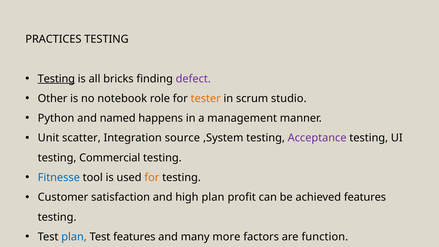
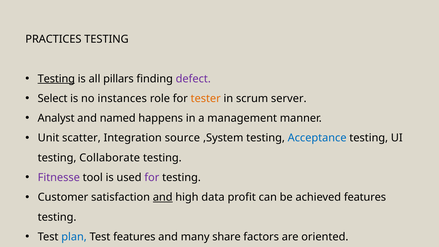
bricks: bricks -> pillars
Other: Other -> Select
notebook: notebook -> instances
studio: studio -> server
Python: Python -> Analyst
Acceptance colour: purple -> blue
Commercial: Commercial -> Collaborate
Fitnesse colour: blue -> purple
for at (152, 178) colour: orange -> purple
and at (163, 197) underline: none -> present
high plan: plan -> data
more: more -> share
function: function -> oriented
